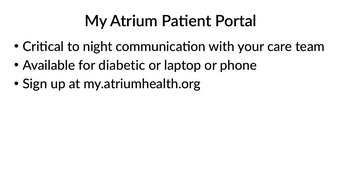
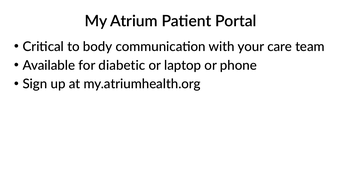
night: night -> body
